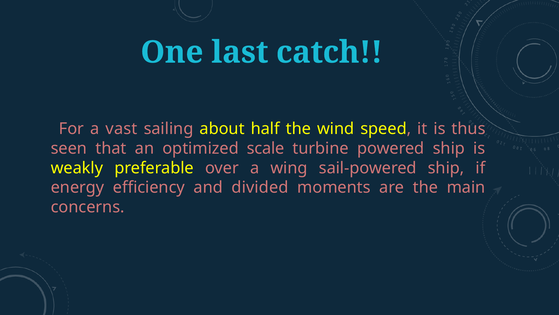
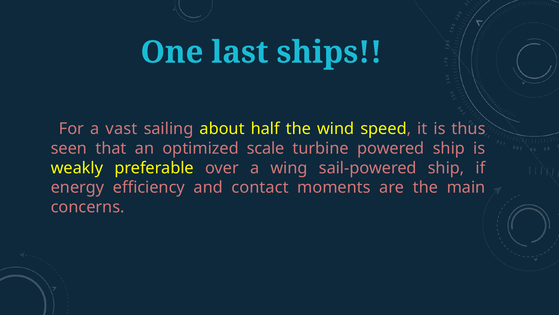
catch: catch -> ships
divided: divided -> contact
